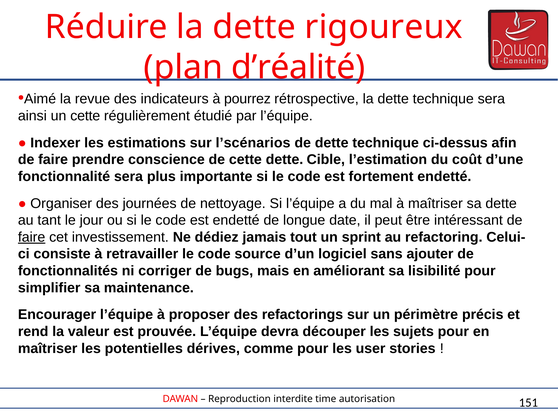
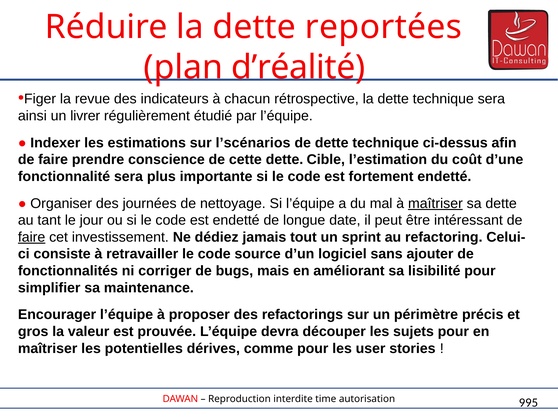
rigoureux: rigoureux -> reportées
Aimé: Aimé -> Figer
pourrez: pourrez -> chacun
un cette: cette -> livrer
maîtriser at (435, 204) underline: none -> present
rend: rend -> gros
151: 151 -> 995
